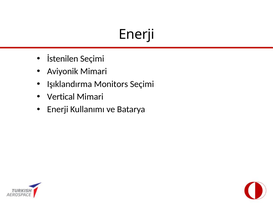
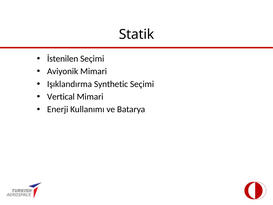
Enerji at (137, 34): Enerji -> Statik
Monitors: Monitors -> Synthetic
